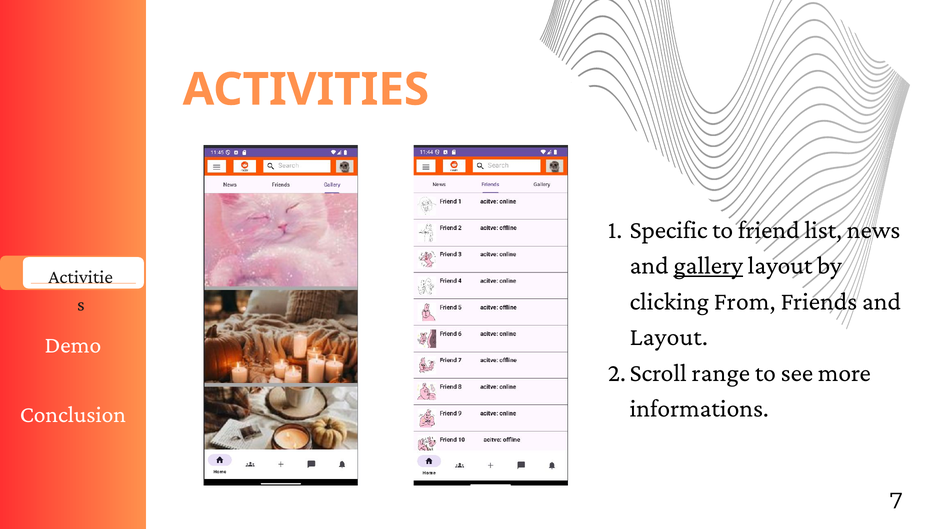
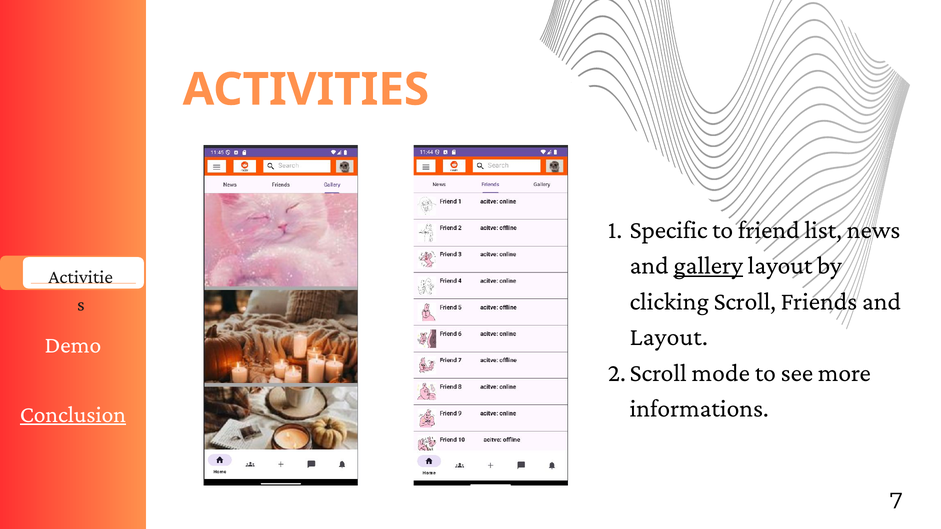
From: From -> Scroll
range: range -> mode
Conclusion underline: none -> present
